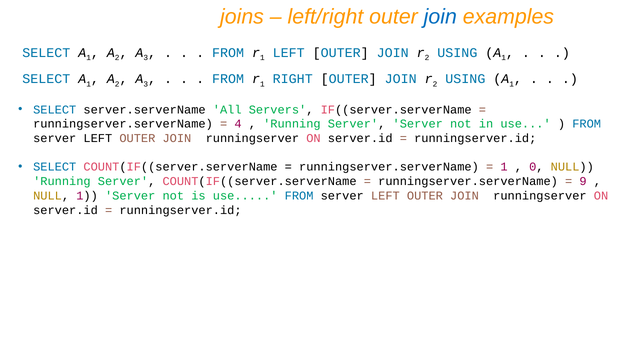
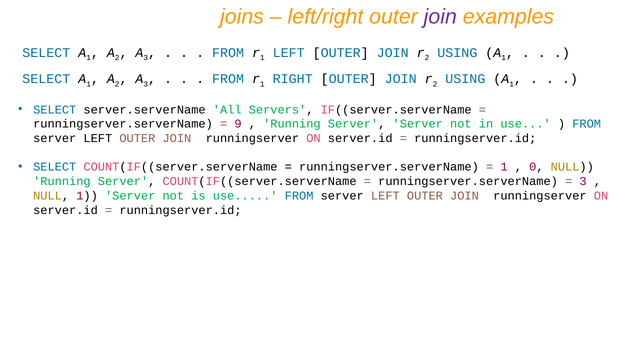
join at (440, 17) colour: blue -> purple
4: 4 -> 9
9 at (583, 182): 9 -> 3
